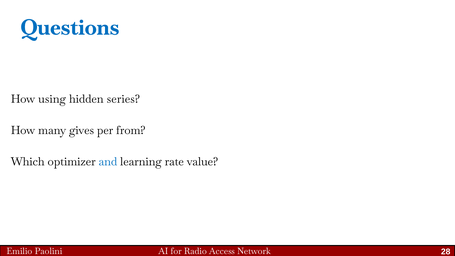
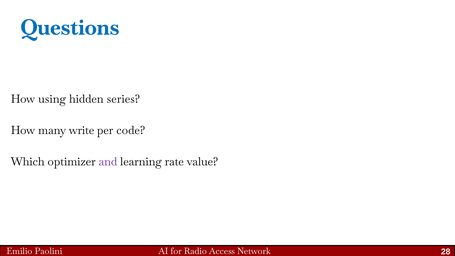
gives: gives -> write
from: from -> code
and colour: blue -> purple
